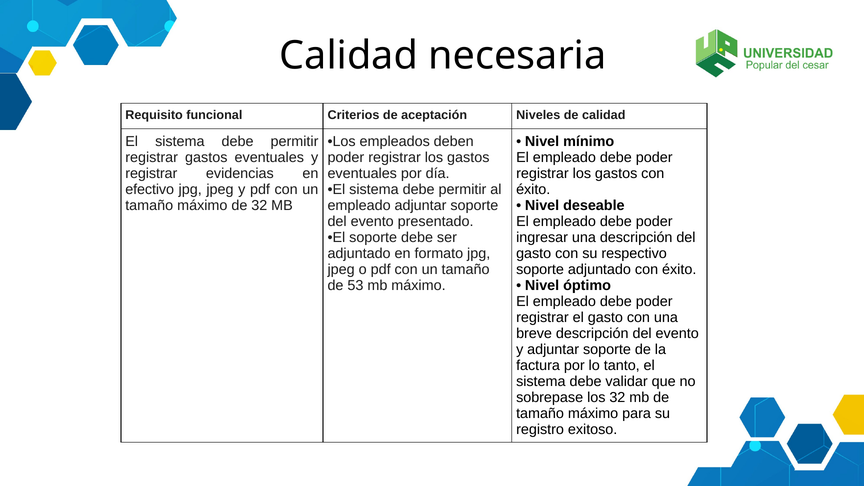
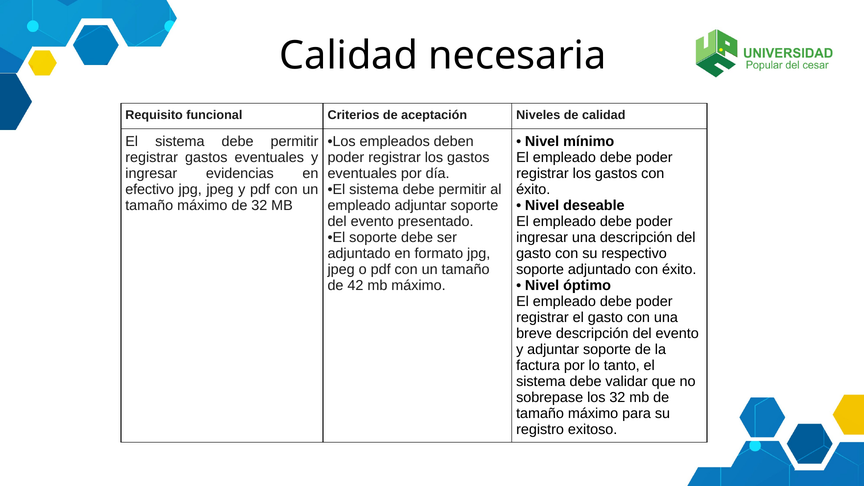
registrar at (151, 173): registrar -> ingresar
53: 53 -> 42
